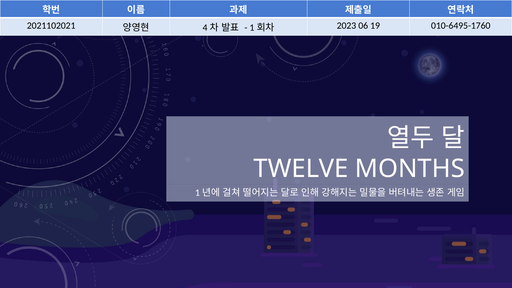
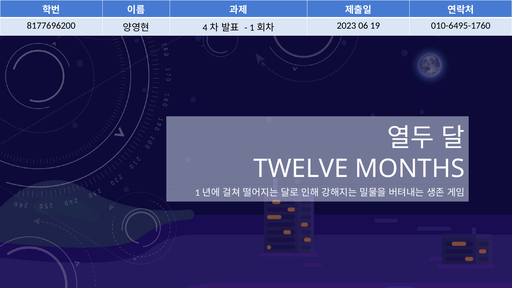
2021102021: 2021102021 -> 8177696200
